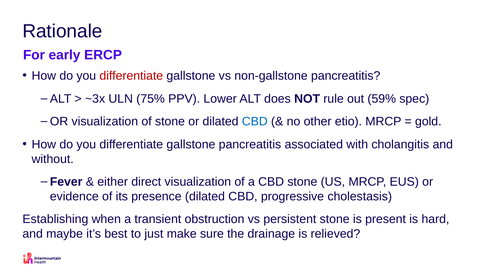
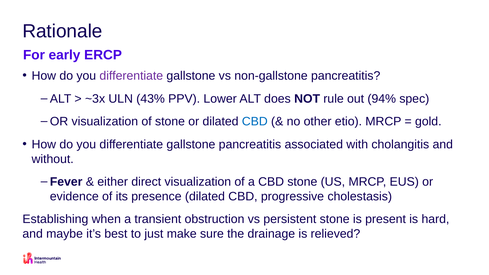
differentiate at (131, 76) colour: red -> purple
75%: 75% -> 43%
59%: 59% -> 94%
